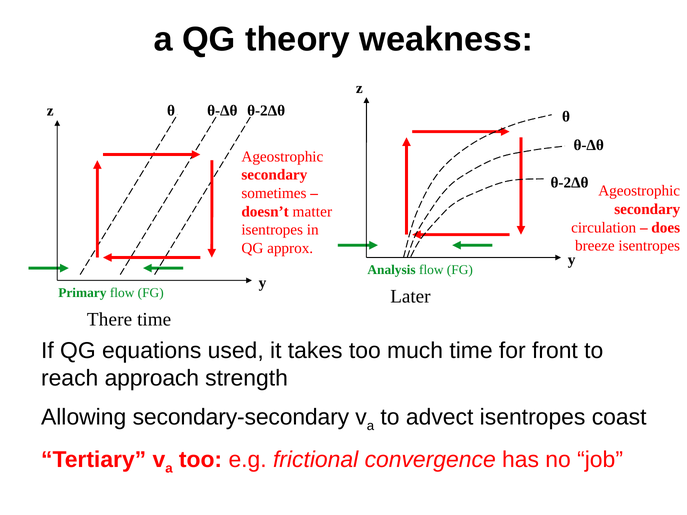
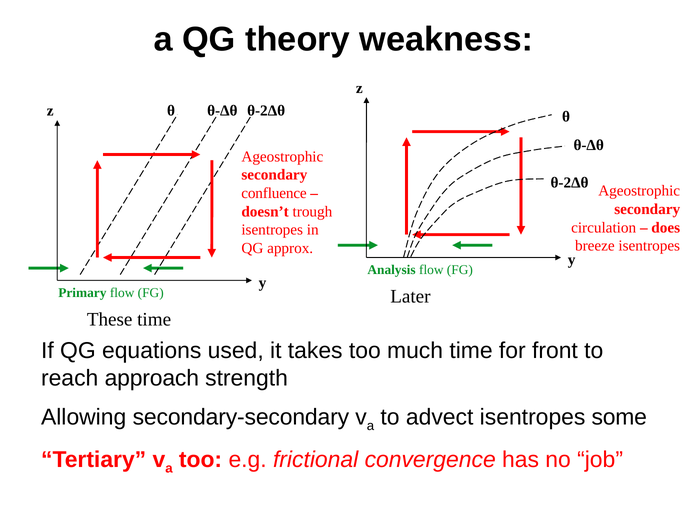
sometimes: sometimes -> confluence
matter: matter -> trough
There: There -> These
coast: coast -> some
